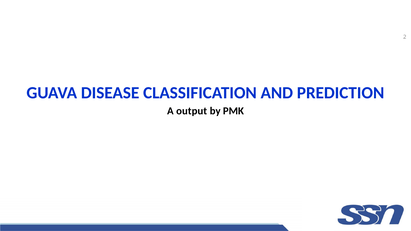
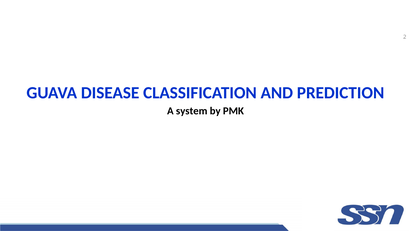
output: output -> system
